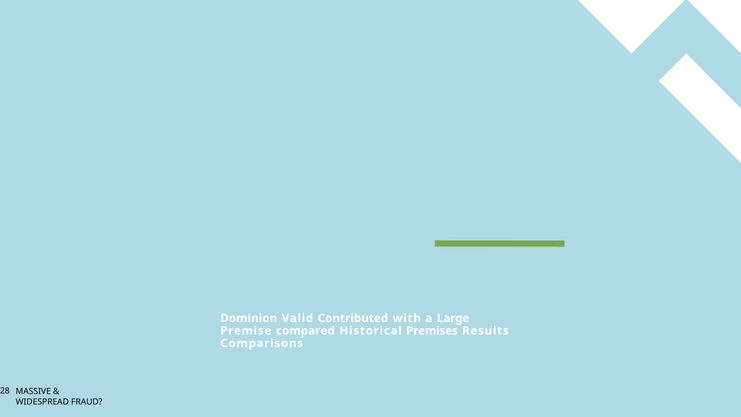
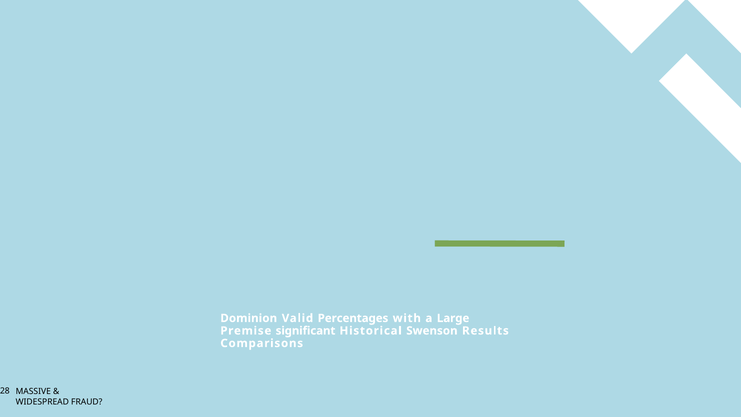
Contributed: Contributed -> Percentages
compared: compared -> significant
Premises: Premises -> Swenson
